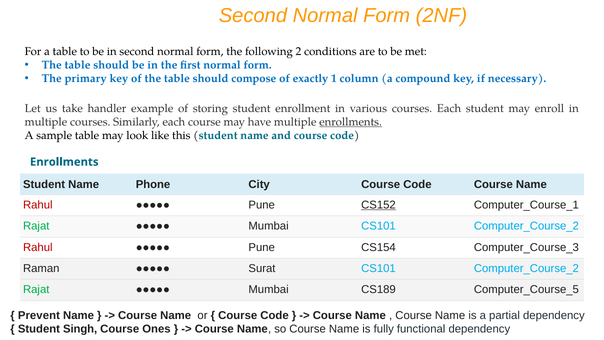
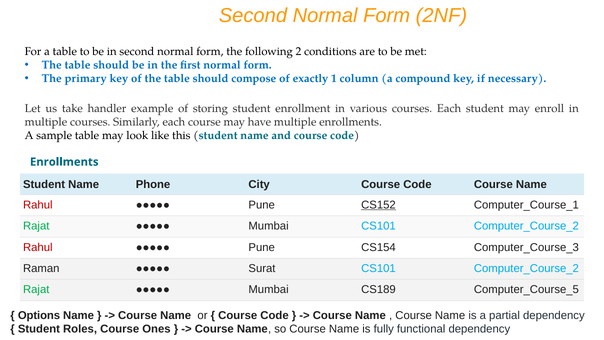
enrollments at (351, 122) underline: present -> none
Prevent: Prevent -> Options
Singh: Singh -> Roles
